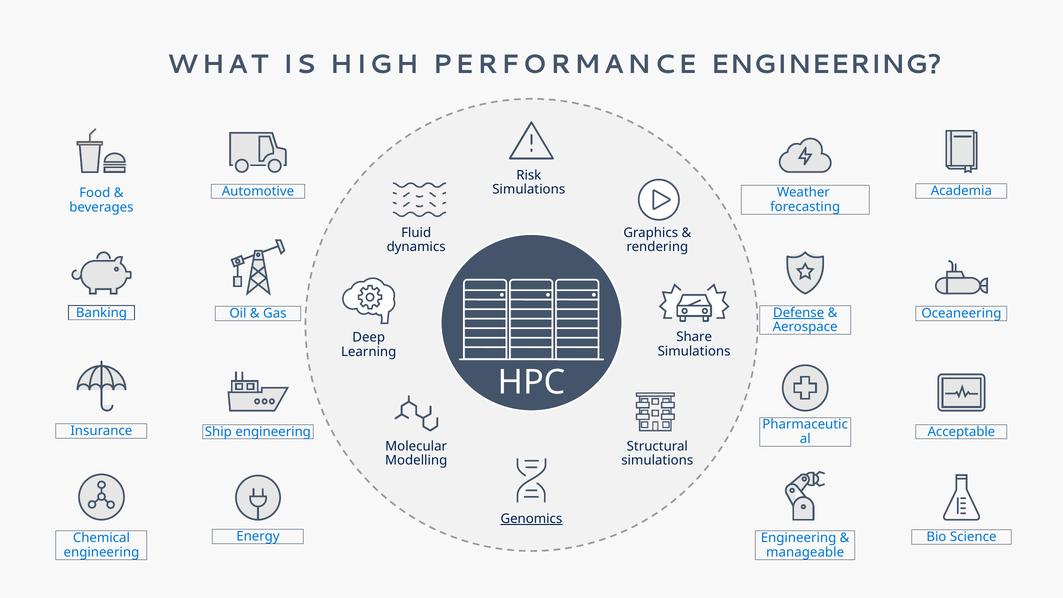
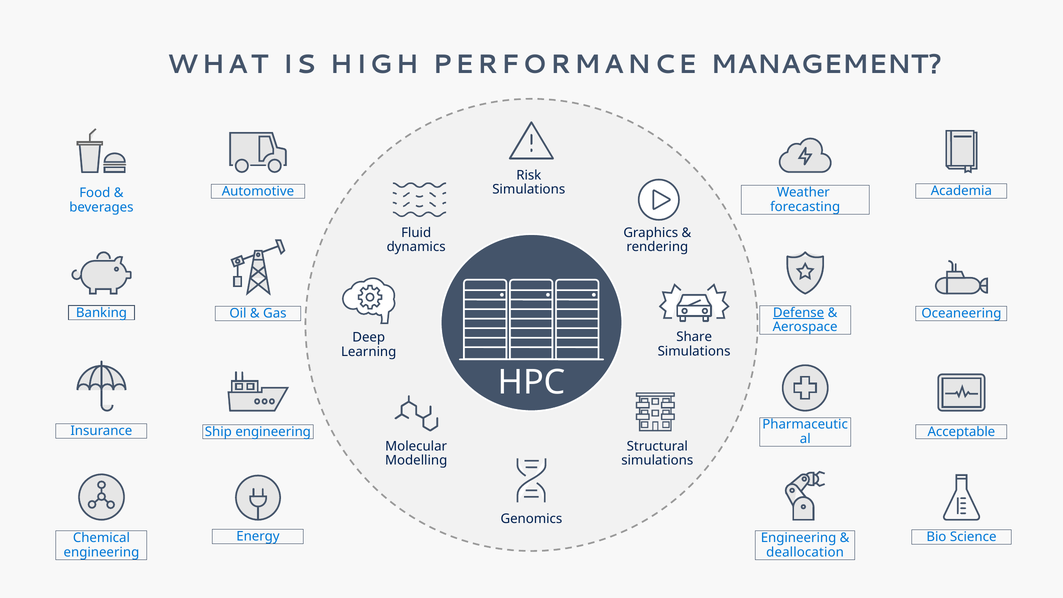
PERFORMANCE ENGINEERING: ENGINEERING -> MANAGEMENT
Genomics underline: present -> none
manageable: manageable -> deallocation
